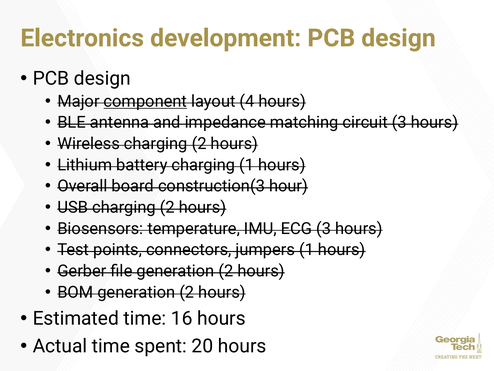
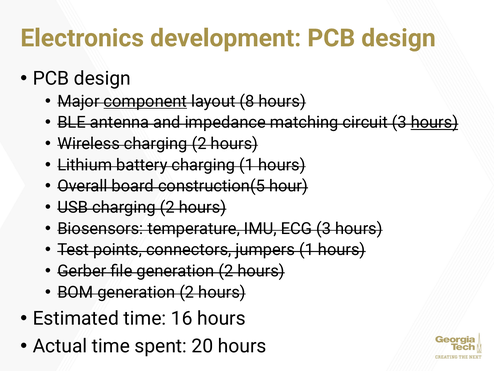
4: 4 -> 8
hours at (434, 122) underline: none -> present
construction(3: construction(3 -> construction(5
